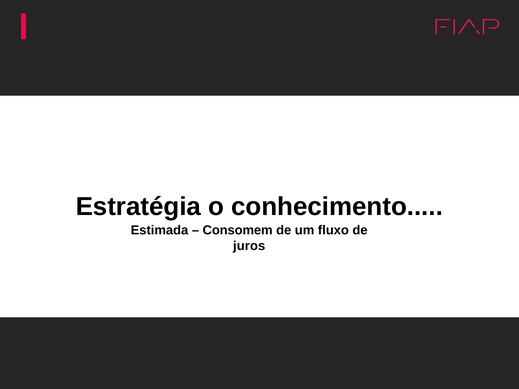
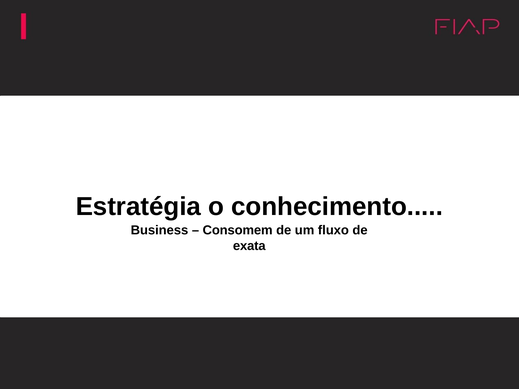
Estimada: Estimada -> Business
juros: juros -> exata
